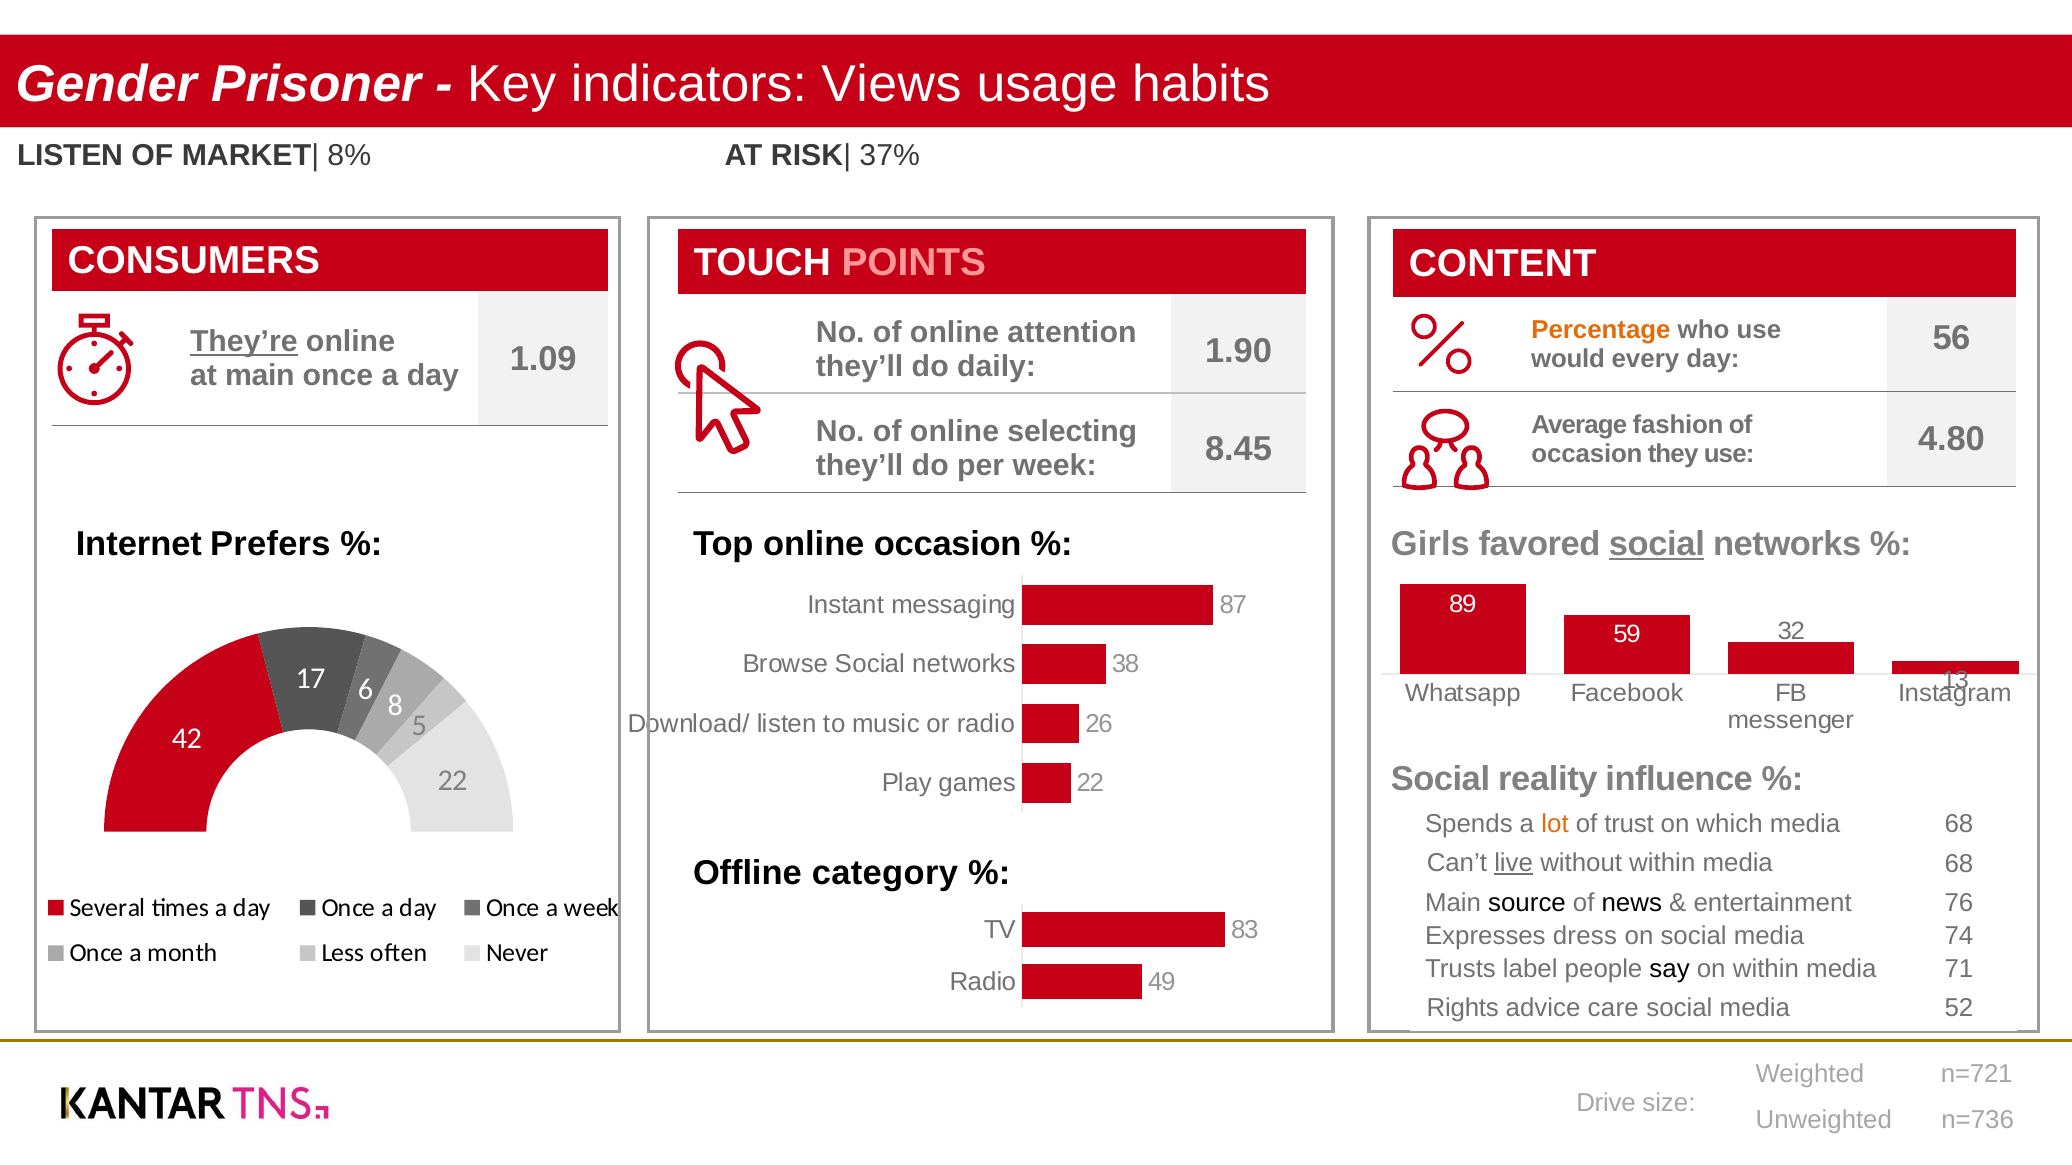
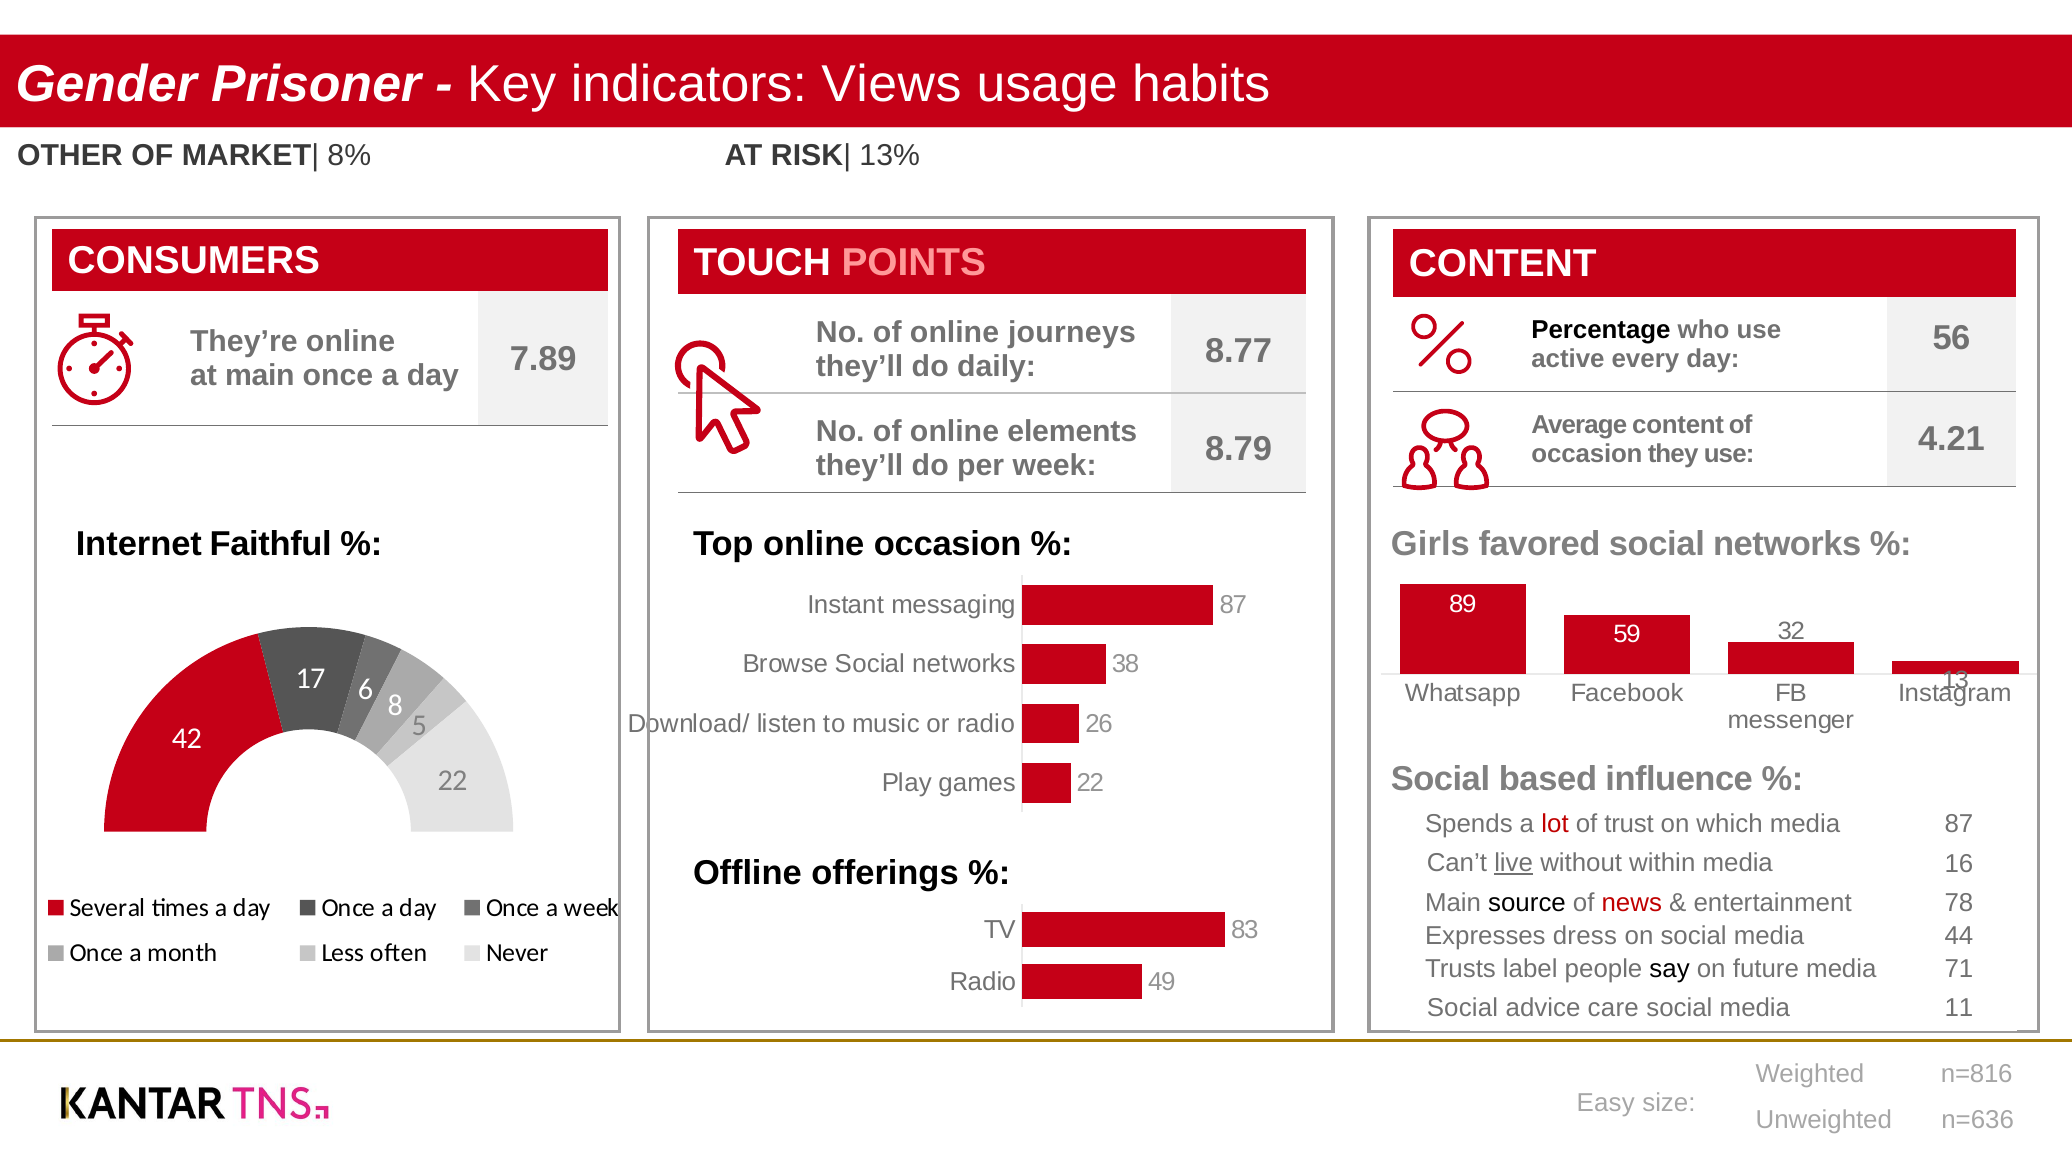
LISTEN at (70, 155): LISTEN -> OTHER
37%: 37% -> 13%
Percentage colour: orange -> black
attention: attention -> journeys
They’re underline: present -> none
would: would -> active
1.90: 1.90 -> 8.77
1.09: 1.09 -> 7.89
Average fashion: fashion -> content
selecting: selecting -> elements
4.80: 4.80 -> 4.21
8.45: 8.45 -> 8.79
Prefers: Prefers -> Faithful
social at (1657, 544) underline: present -> none
reality: reality -> based
lot colour: orange -> red
68 at (1959, 824): 68 -> 87
68 at (1959, 864): 68 -> 16
category: category -> offerings
news colour: black -> red
76: 76 -> 78
74: 74 -> 44
on within: within -> future
Rights at (1463, 1008): Rights -> Social
52: 52 -> 11
n=721: n=721 -> n=816
Drive: Drive -> Easy
n=736: n=736 -> n=636
